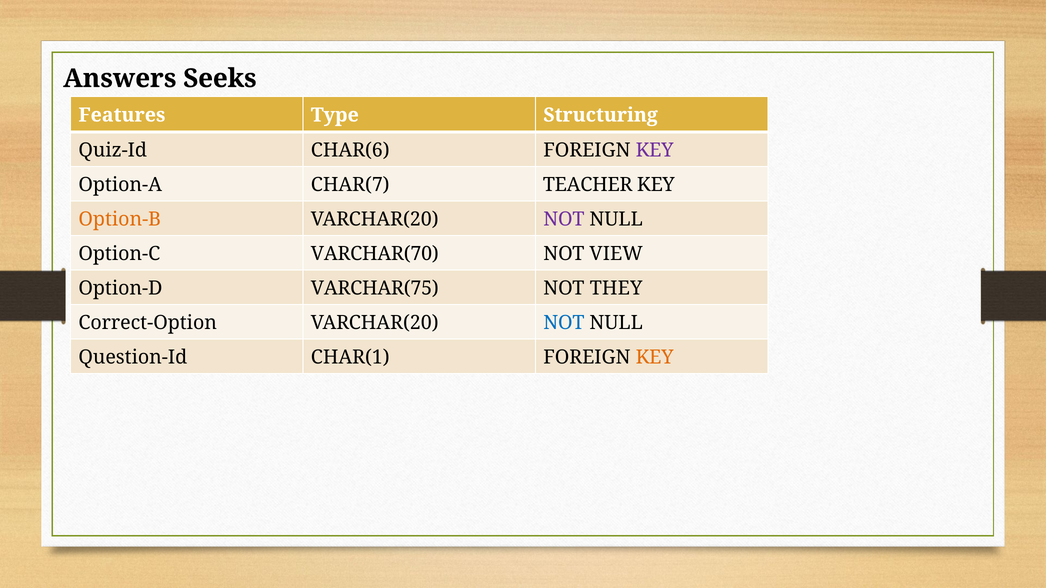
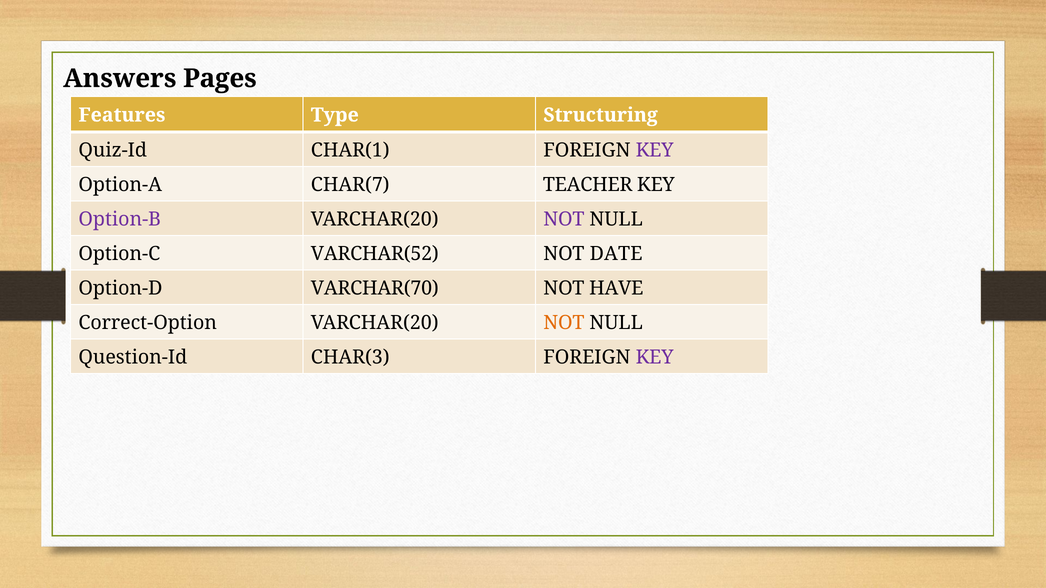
Seeks: Seeks -> Pages
CHAR(6: CHAR(6 -> CHAR(1
Option-B colour: orange -> purple
VARCHAR(70: VARCHAR(70 -> VARCHAR(52
VIEW: VIEW -> DATE
VARCHAR(75: VARCHAR(75 -> VARCHAR(70
THEY: THEY -> HAVE
NOT at (564, 323) colour: blue -> orange
CHAR(1: CHAR(1 -> CHAR(3
KEY at (655, 358) colour: orange -> purple
